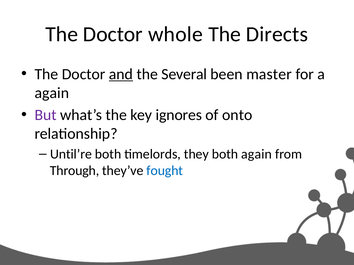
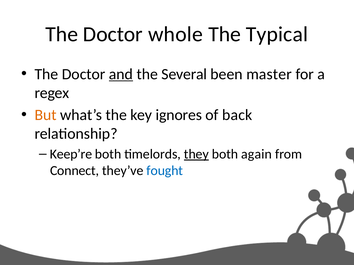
Directs: Directs -> Typical
again at (52, 93): again -> regex
But colour: purple -> orange
onto: onto -> back
Until’re: Until’re -> Keep’re
they underline: none -> present
Through: Through -> Connect
